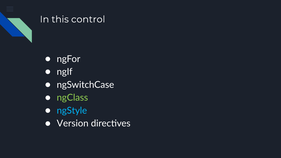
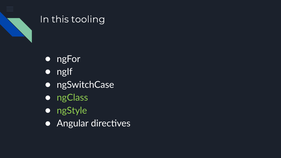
control: control -> tooling
ngStyle colour: light blue -> light green
Version: Version -> Angular
